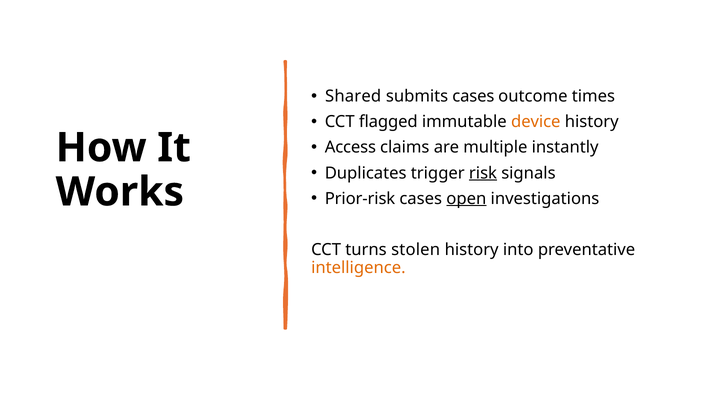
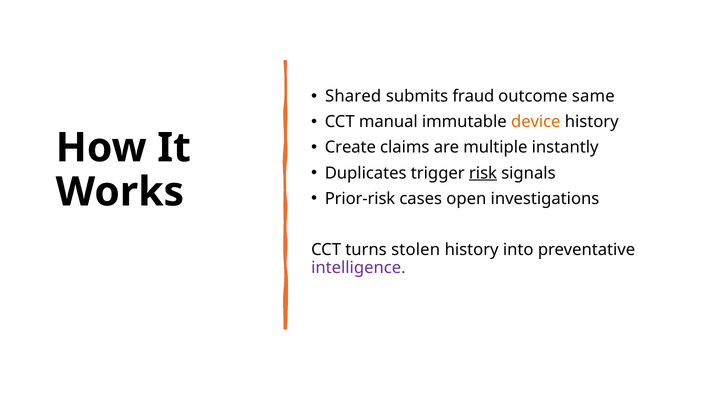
submits cases: cases -> fraud
times: times -> same
flagged: flagged -> manual
Access: Access -> Create
open underline: present -> none
intelligence colour: orange -> purple
